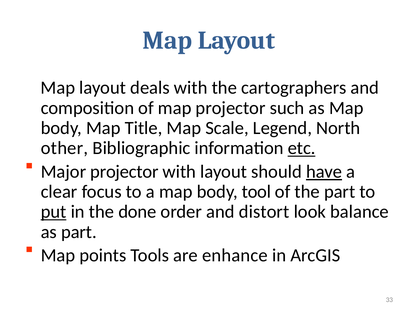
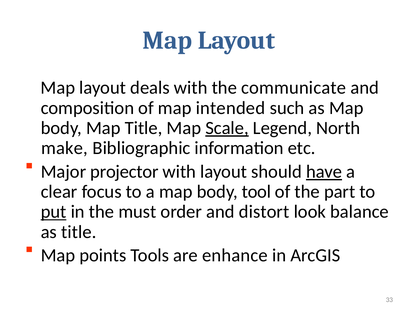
cartographers: cartographers -> communicate
map projector: projector -> intended
Scale underline: none -> present
other: other -> make
etc underline: present -> none
done: done -> must
as part: part -> title
